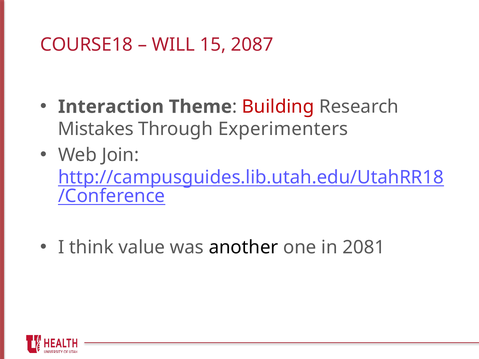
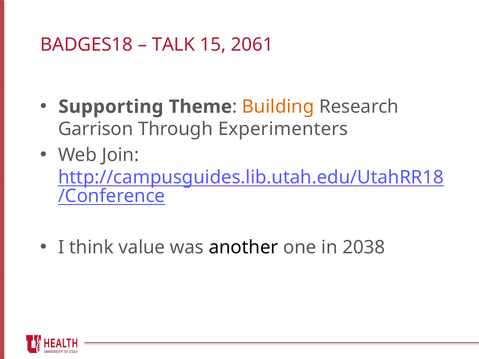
COURSE18: COURSE18 -> BADGES18
WILL: WILL -> TALK
2087: 2087 -> 2061
Interaction: Interaction -> Supporting
Building colour: red -> orange
Mistakes: Mistakes -> Garrison
2081: 2081 -> 2038
